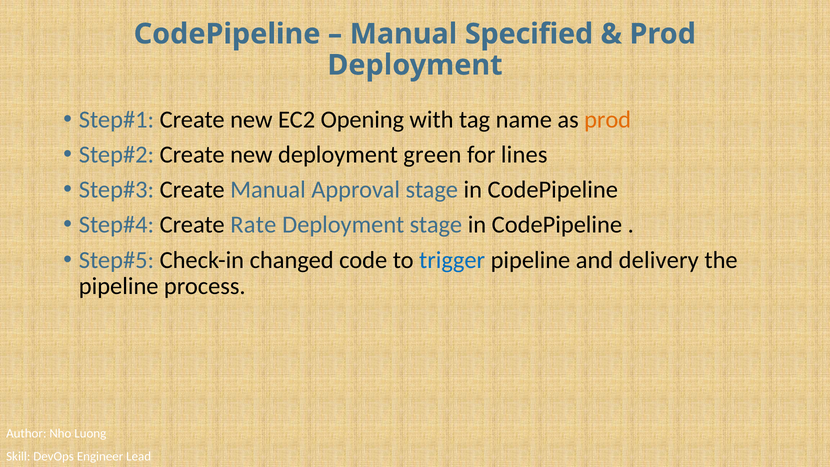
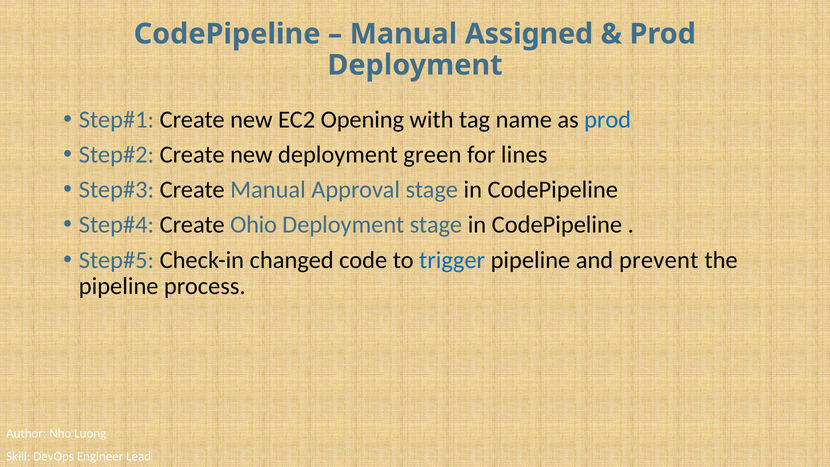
Specified: Specified -> Assigned
prod at (608, 120) colour: orange -> blue
Rate: Rate -> Ohio
delivery: delivery -> prevent
